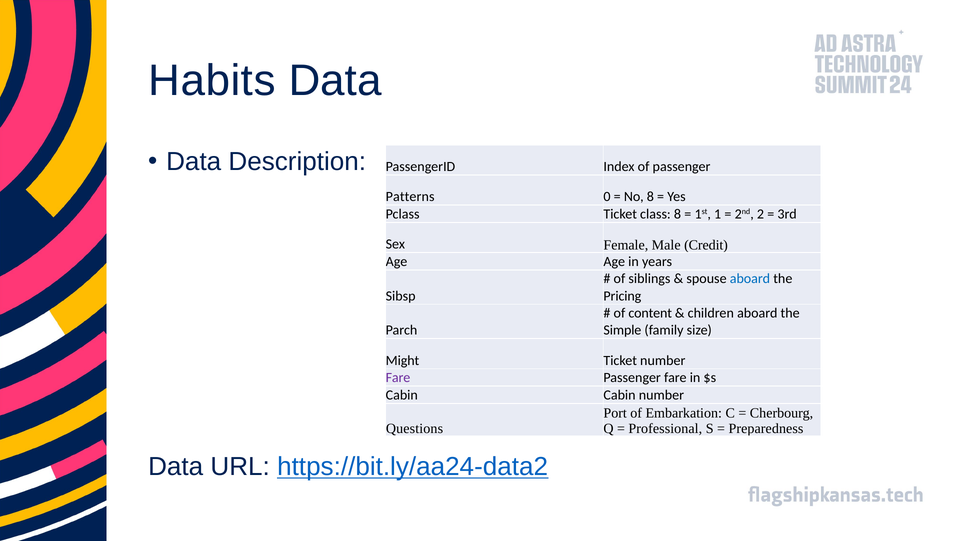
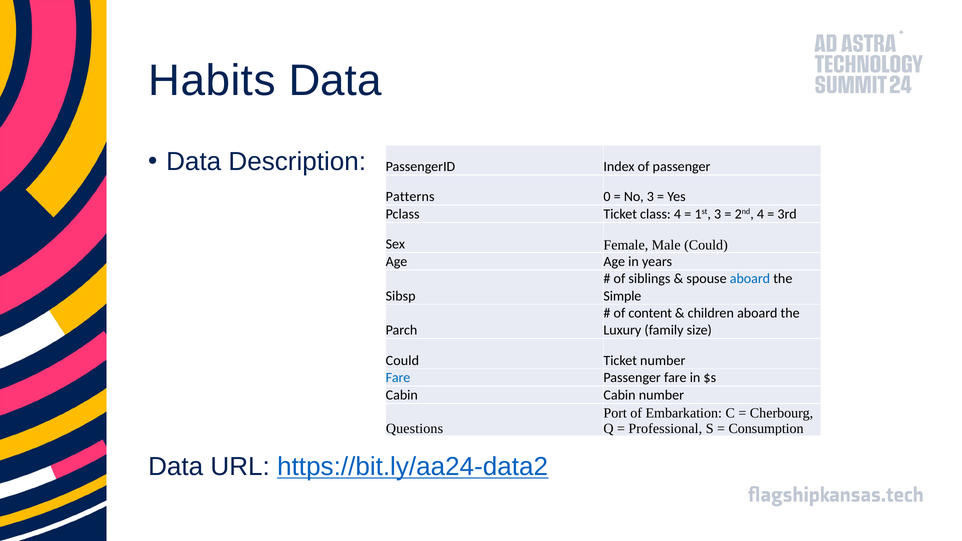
No 8: 8 -> 3
class 8: 8 -> 4
1st 1: 1 -> 3
2nd 2: 2 -> 4
Male Credit: Credit -> Could
Pricing: Pricing -> Simple
Simple: Simple -> Luxury
Might at (403, 361): Might -> Could
Fare at (398, 378) colour: purple -> blue
Preparedness: Preparedness -> Consumption
